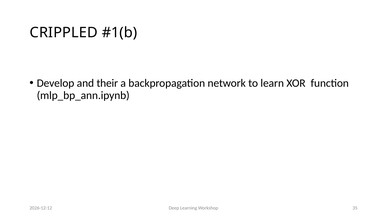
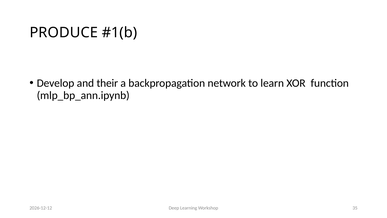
CRIPPLED: CRIPPLED -> PRODUCE
